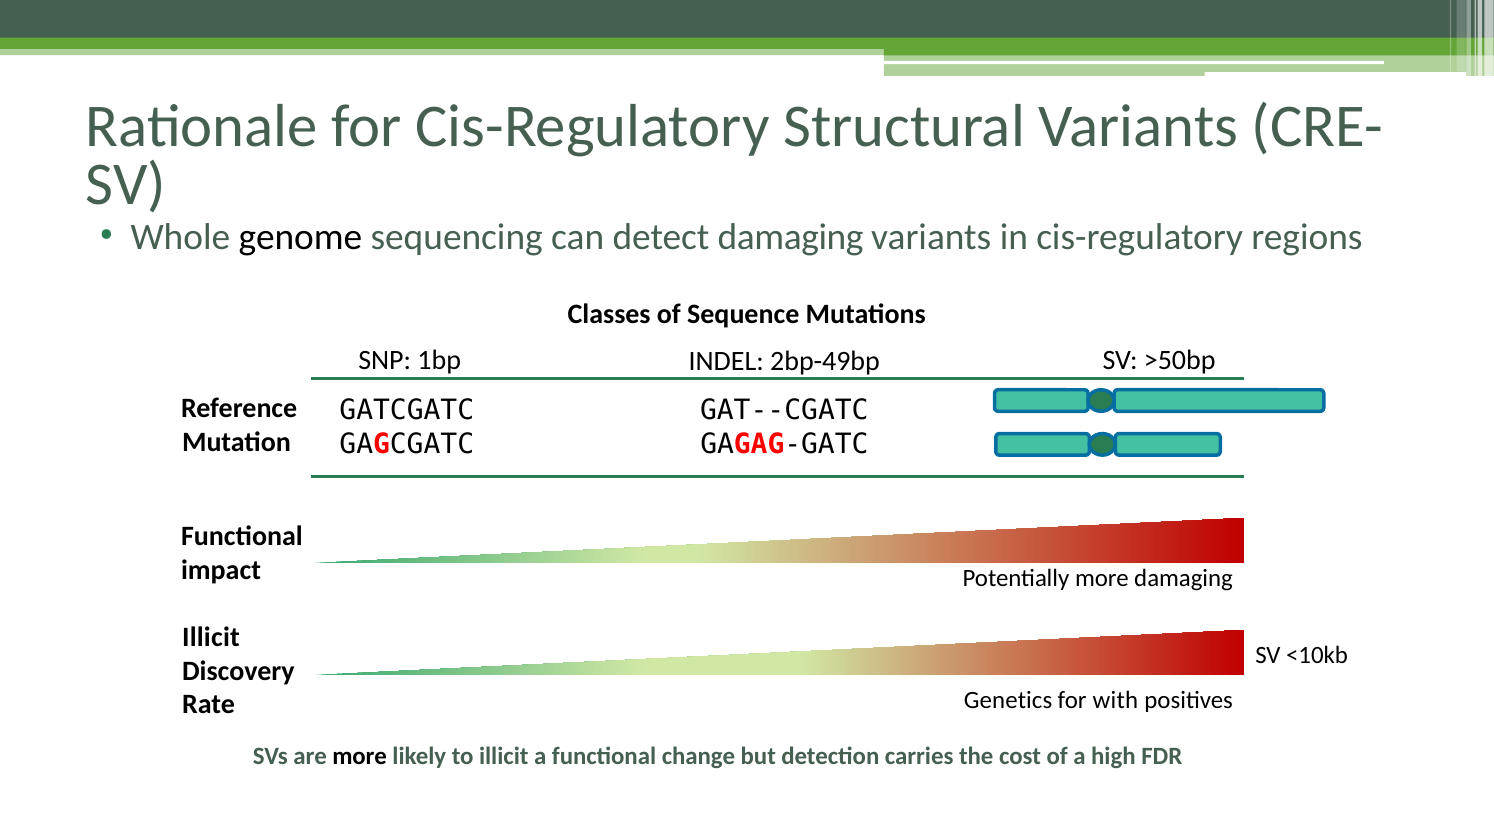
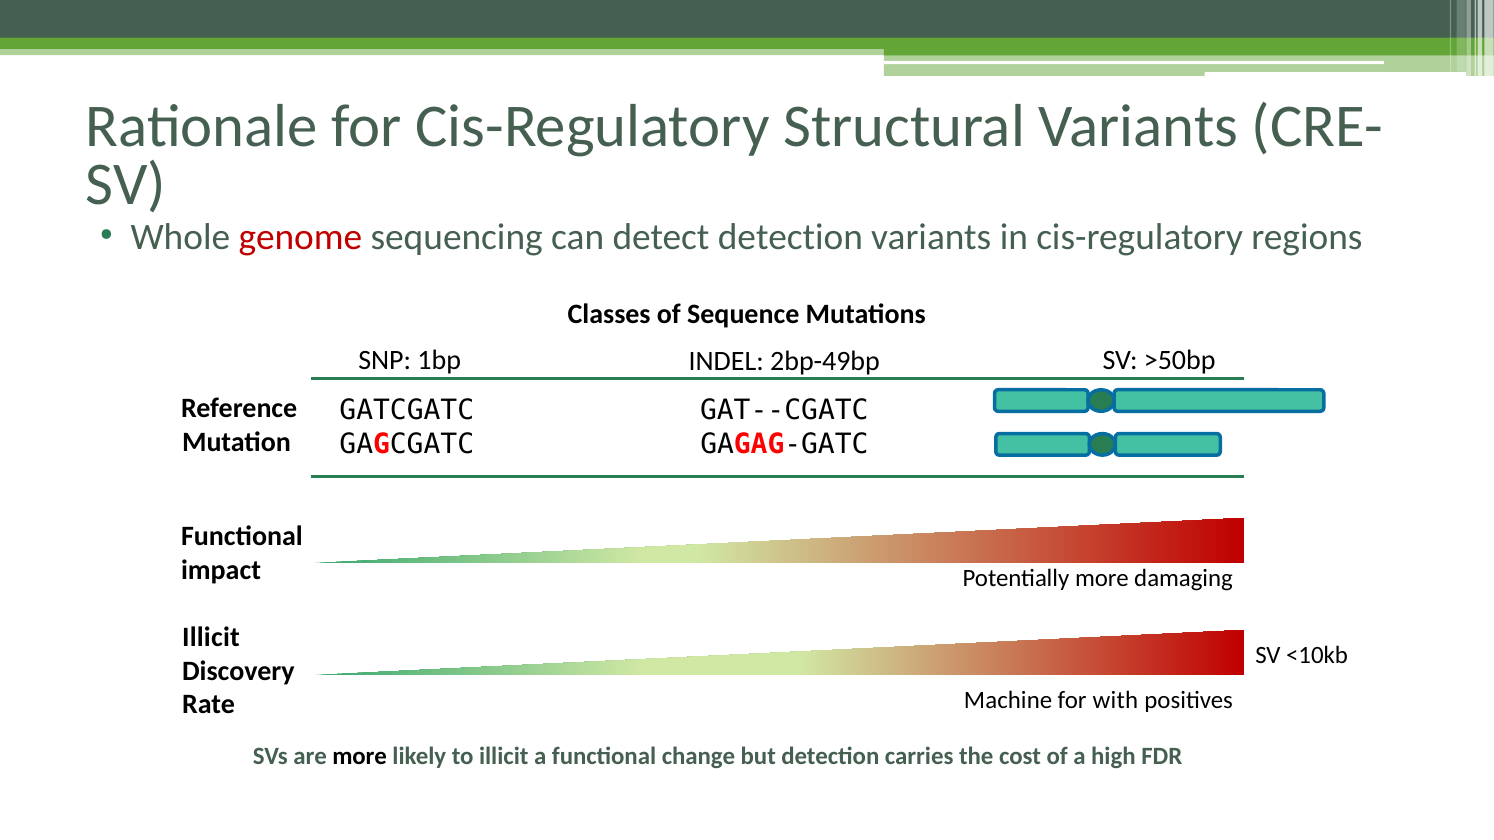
genome colour: black -> red
detect damaging: damaging -> detection
Genetics: Genetics -> Machine
